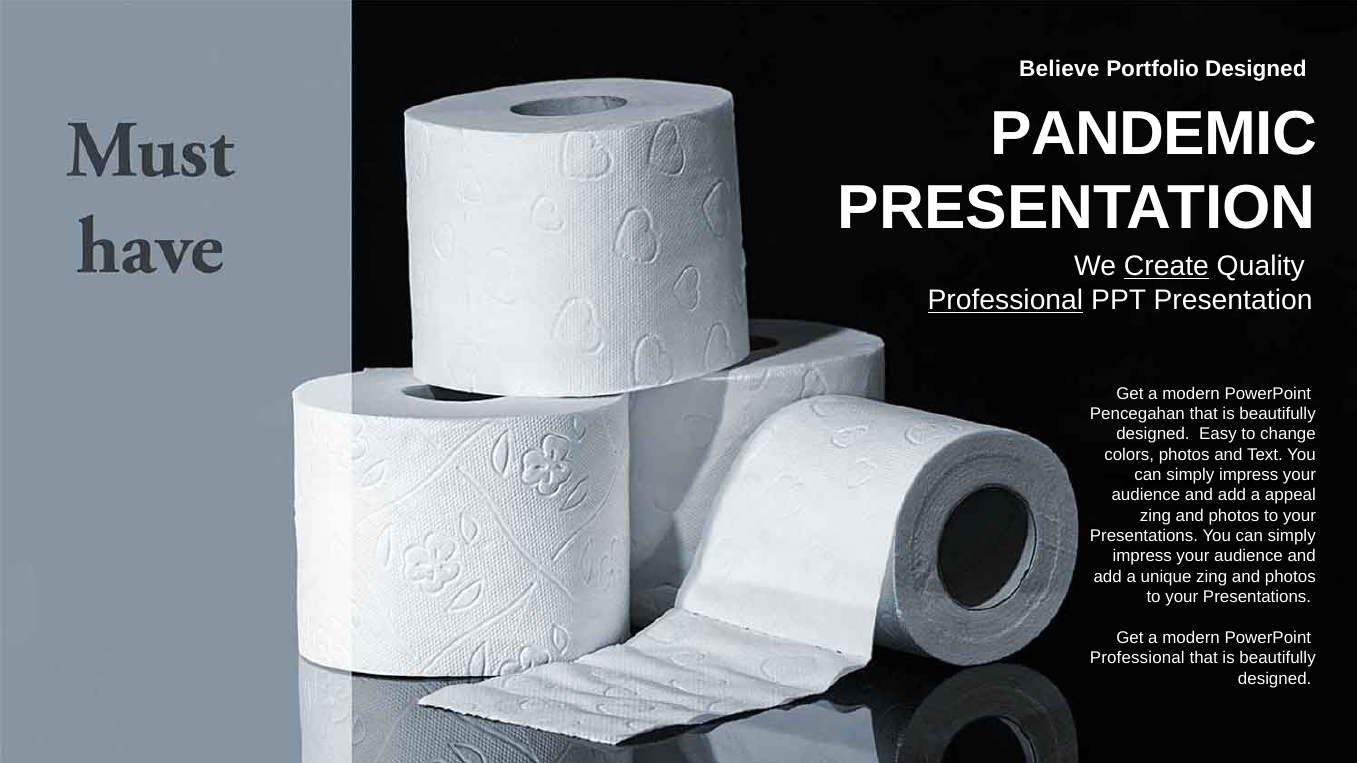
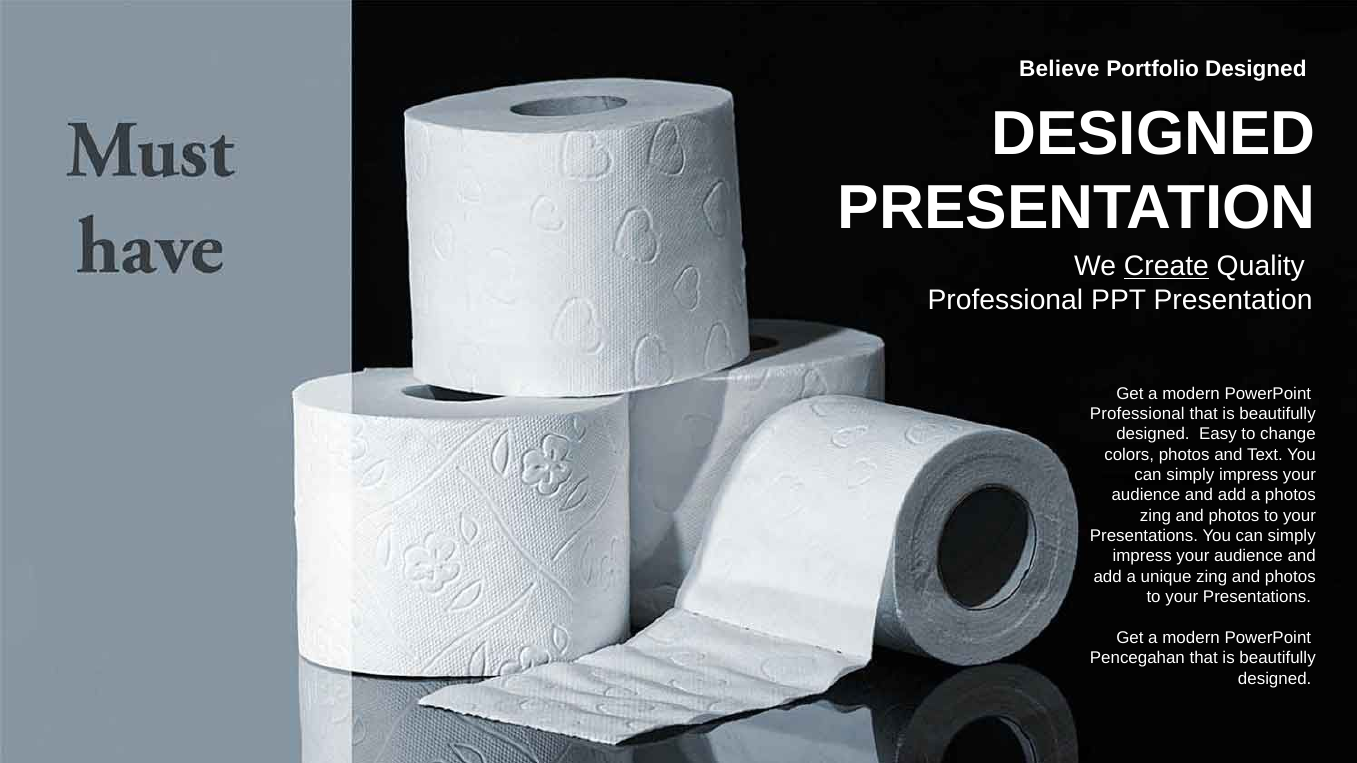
PANDEMIC at (1154, 134): PANDEMIC -> DESIGNED
Professional at (1005, 300) underline: present -> none
Pencegahan at (1137, 414): Pencegahan -> Professional
a appeal: appeal -> photos
Professional at (1137, 658): Professional -> Pencegahan
